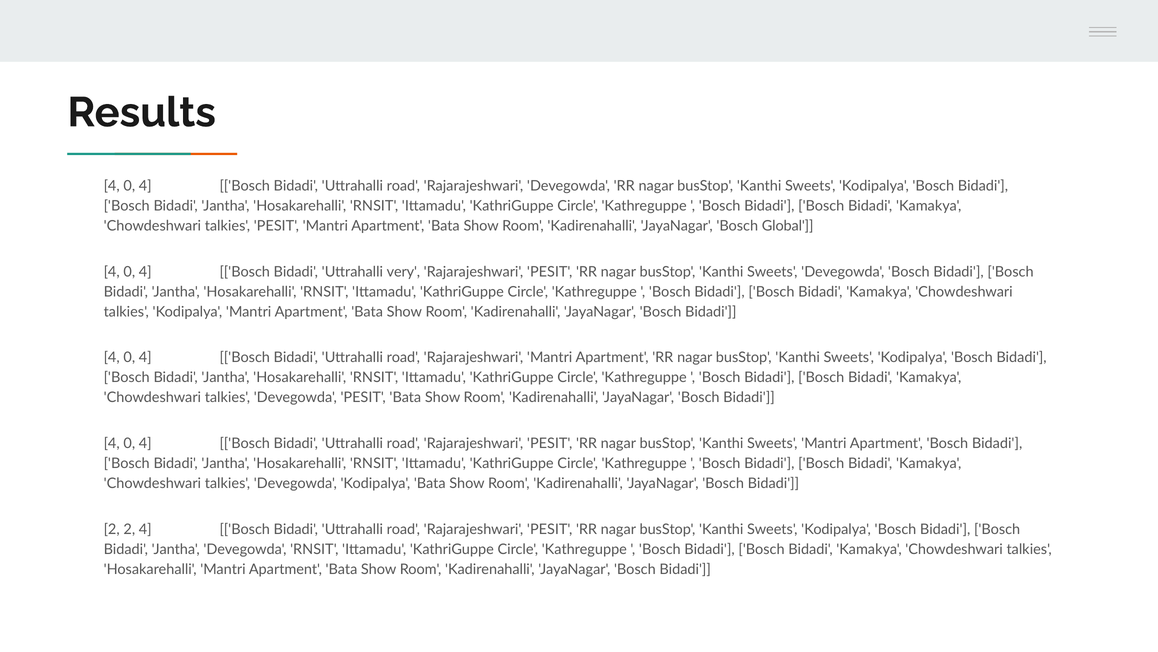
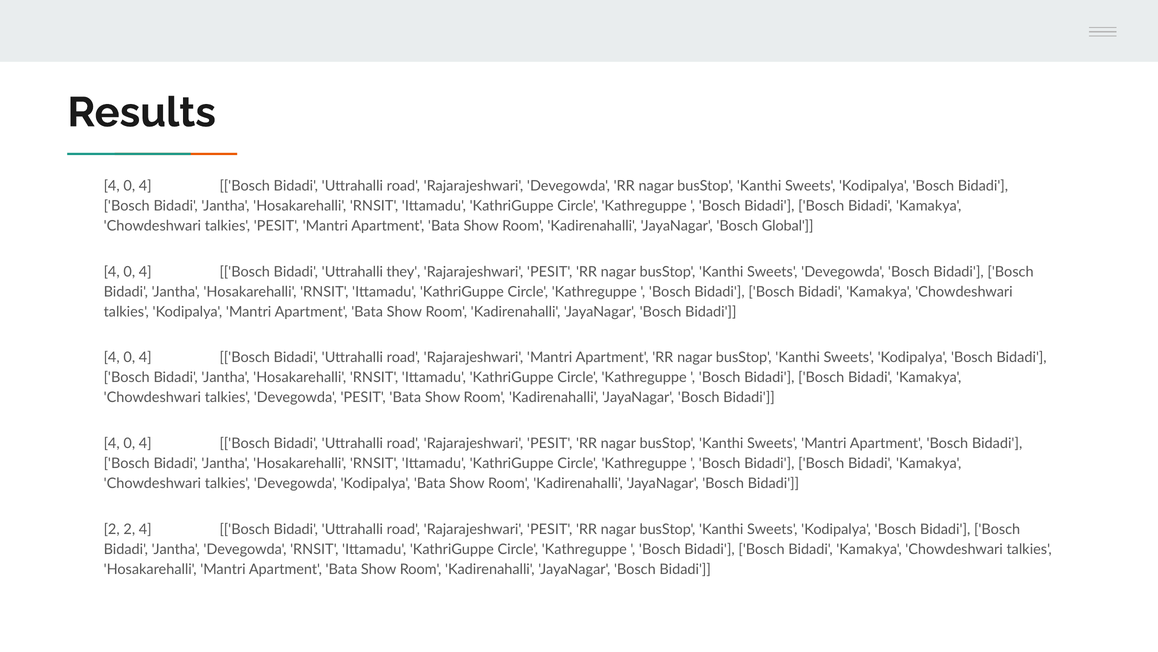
very: very -> they
